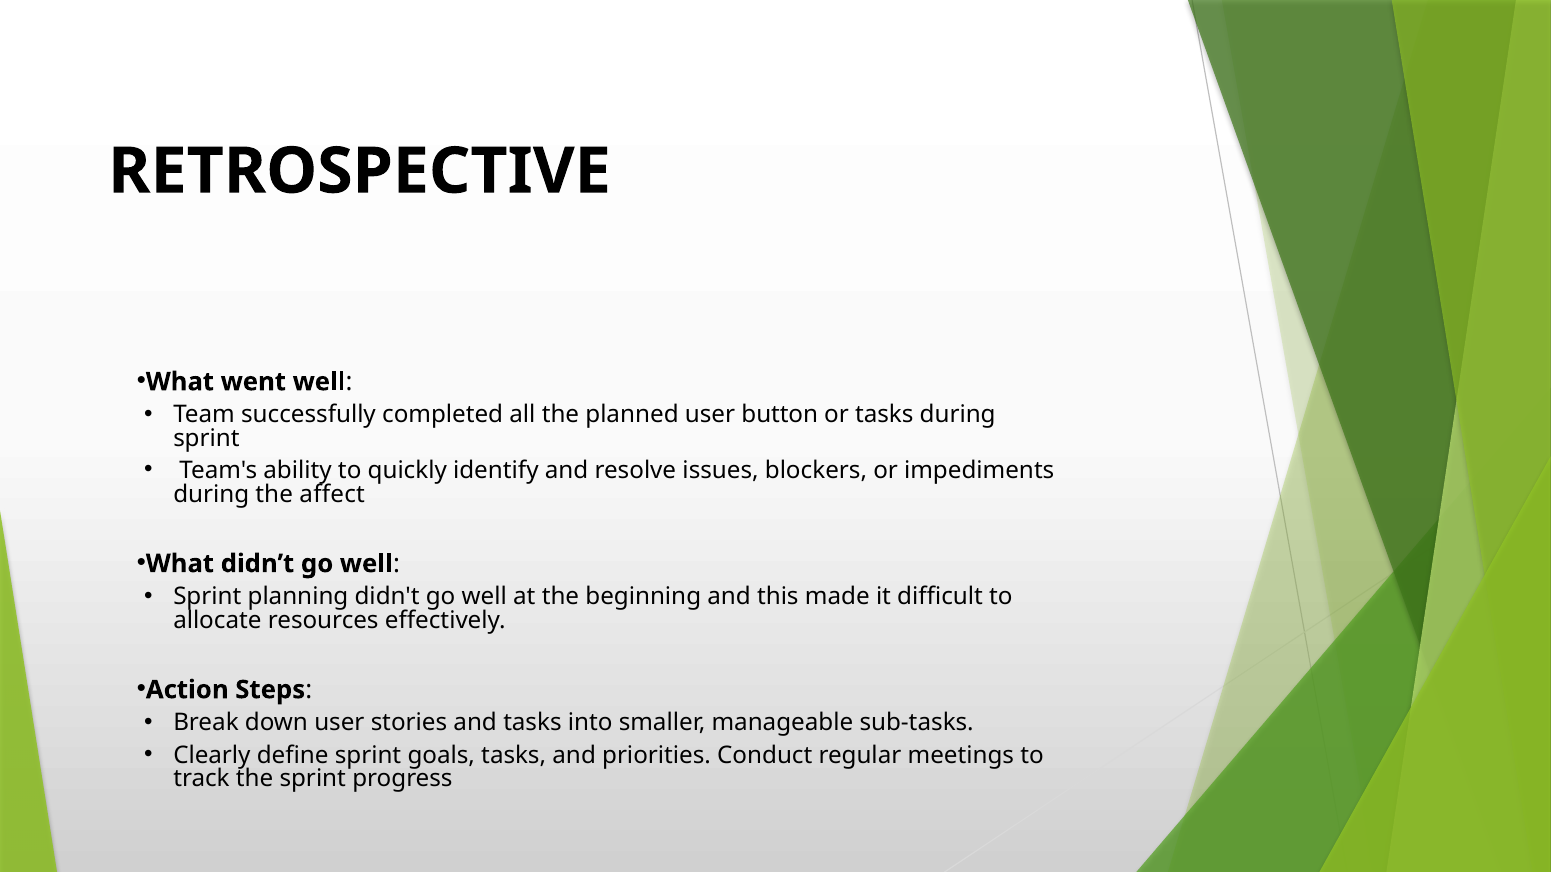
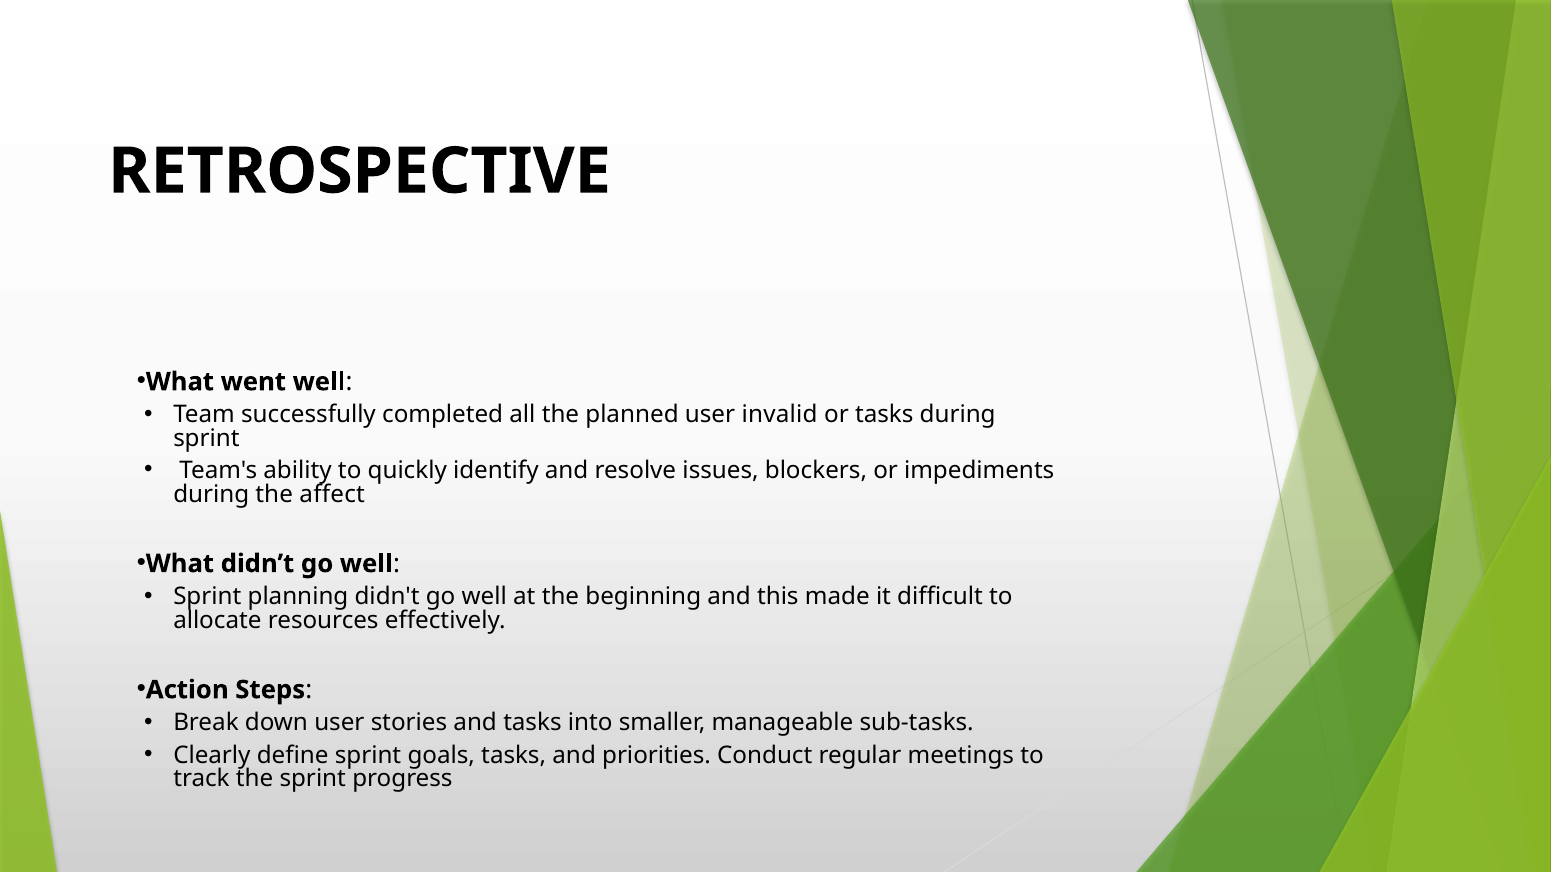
button: button -> invalid
